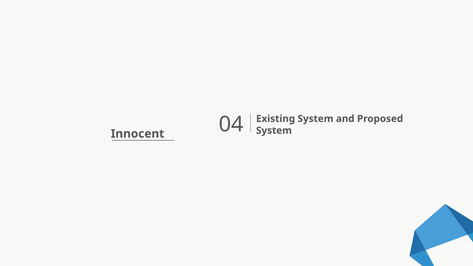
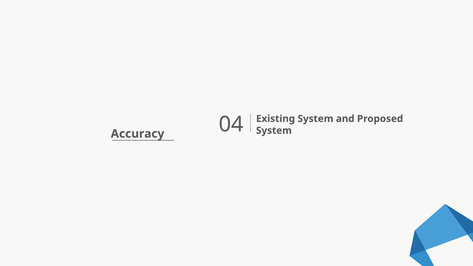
Innocent: Innocent -> Accuracy
